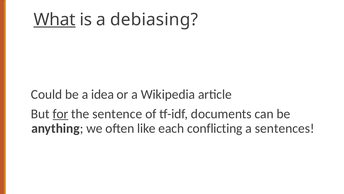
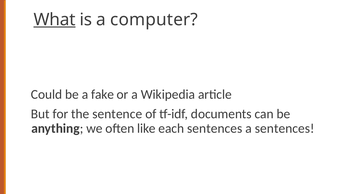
debiasing: debiasing -> computer
idea: idea -> fake
for underline: present -> none
each conflicting: conflicting -> sentences
